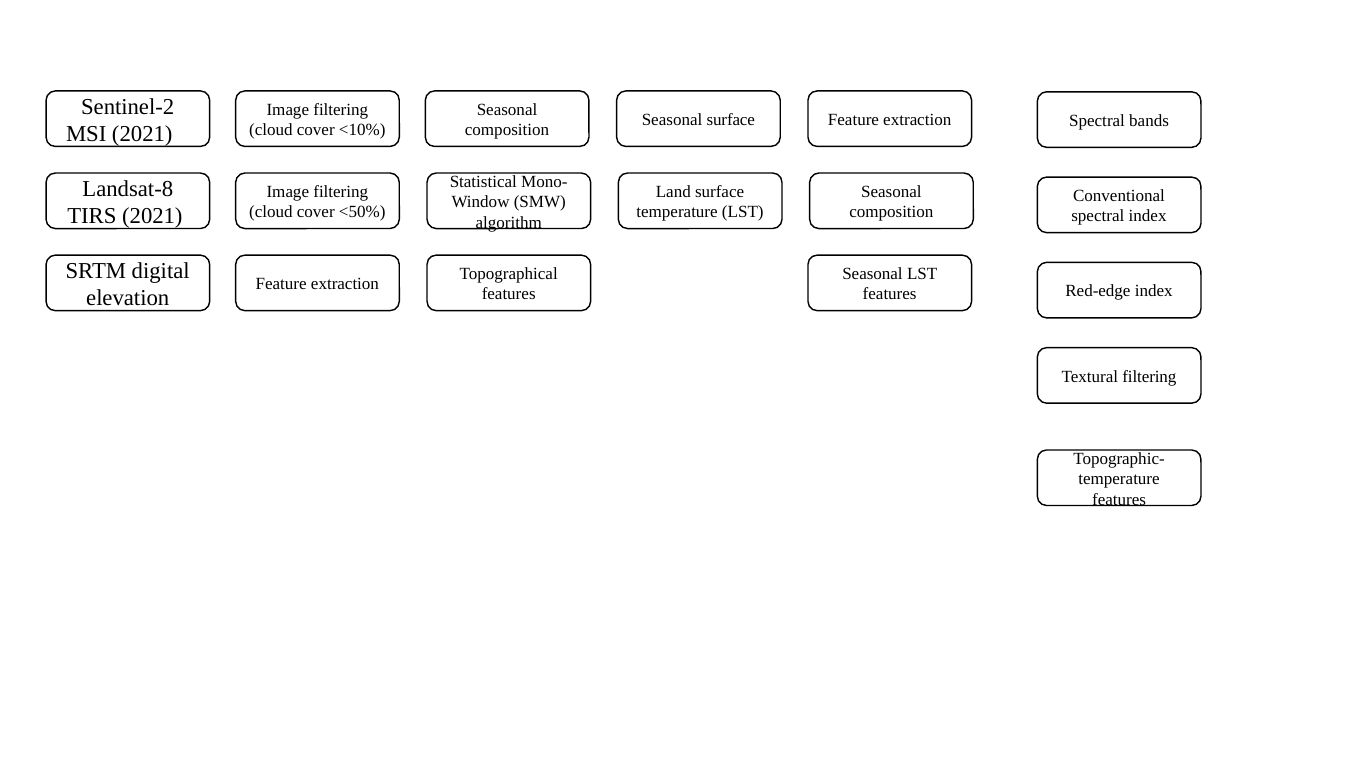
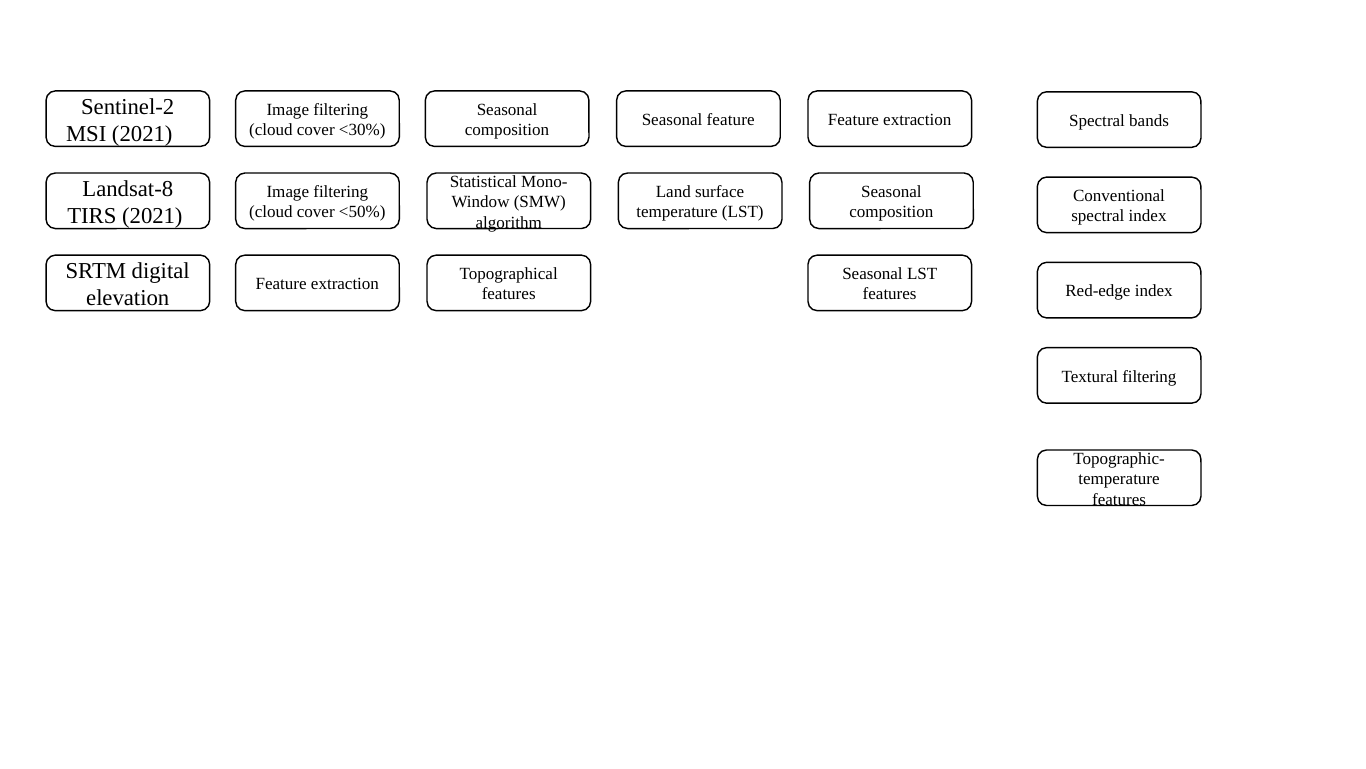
Seasonal surface: surface -> feature
<10%: <10% -> <30%
